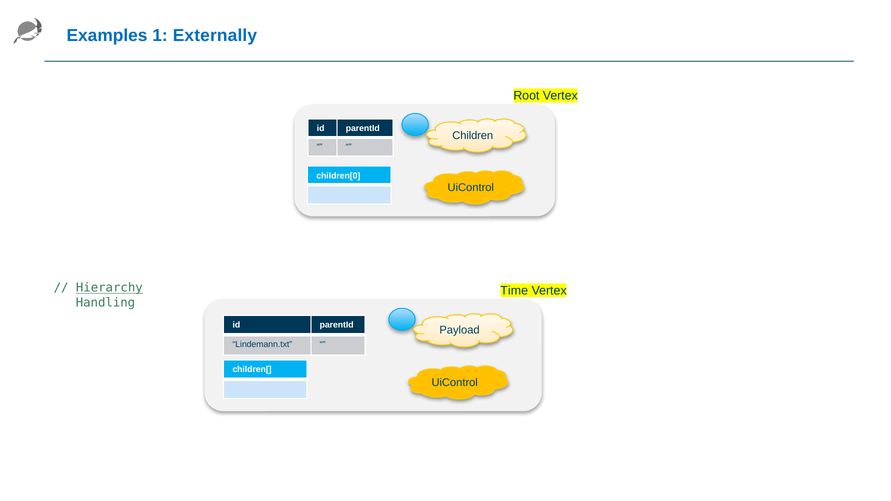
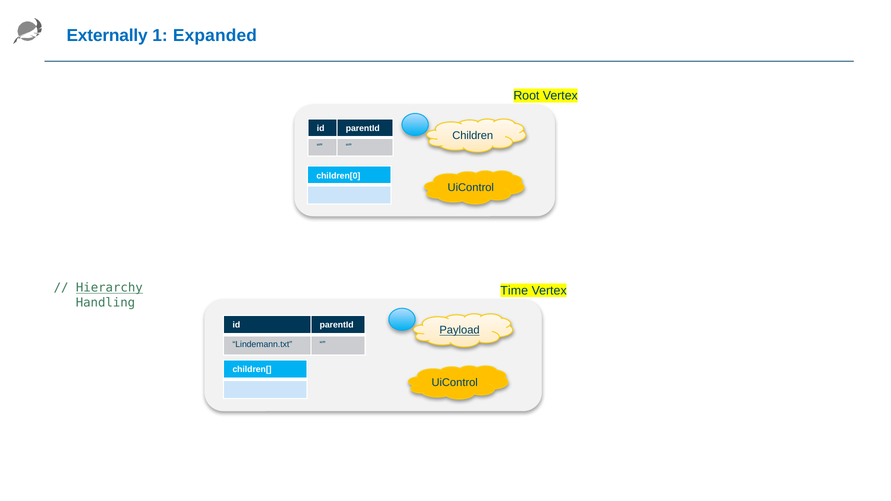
Examples: Examples -> Externally
Externally: Externally -> Expanded
Payload underline: none -> present
